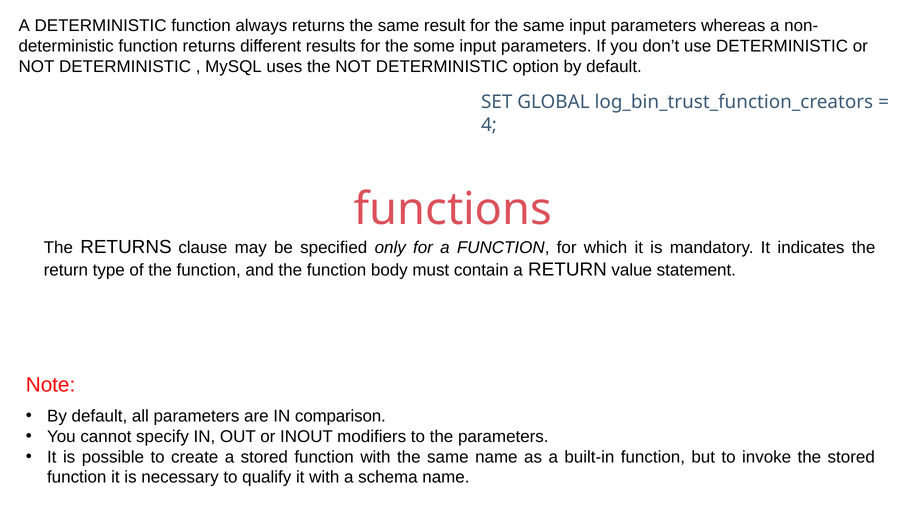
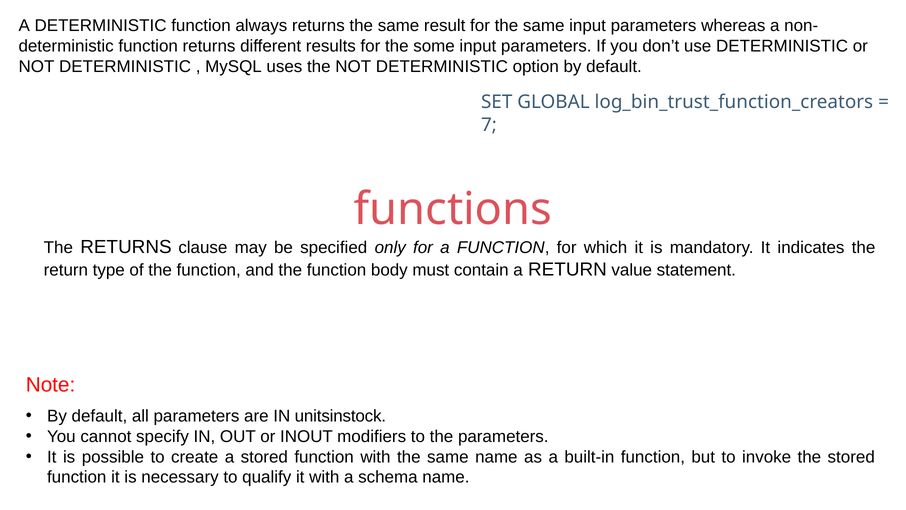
4: 4 -> 7
comparison: comparison -> unitsinstock
